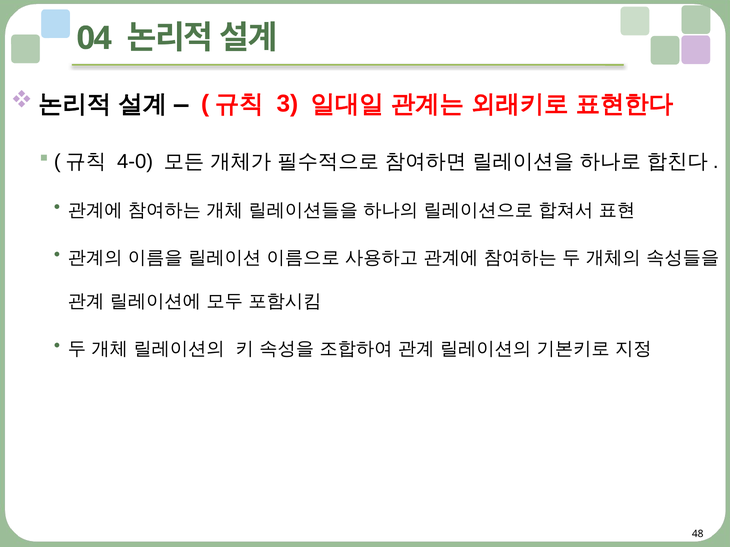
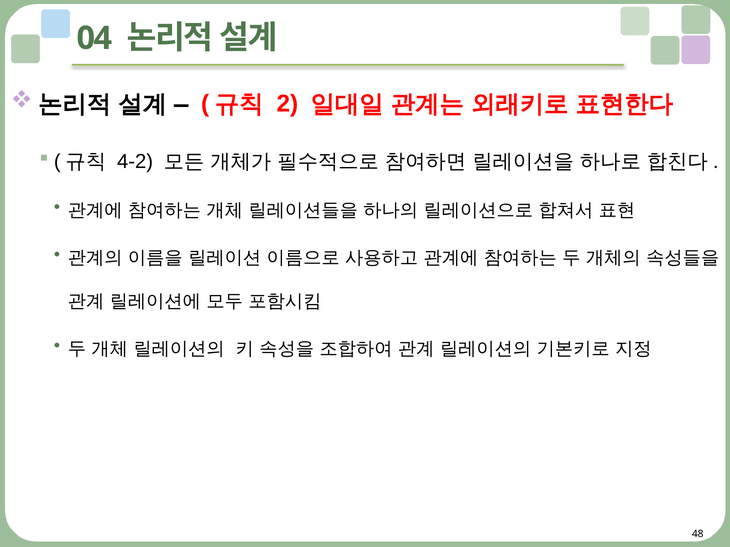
3: 3 -> 2
4-0: 4-0 -> 4-2
